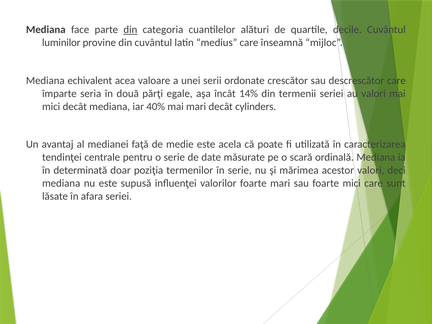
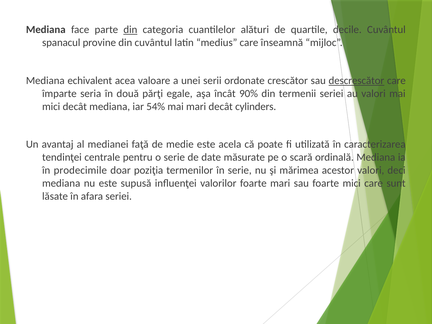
luminilor: luminilor -> spanacul
descrescător underline: none -> present
14%: 14% -> 90%
40%: 40% -> 54%
determinată: determinată -> prodecimile
